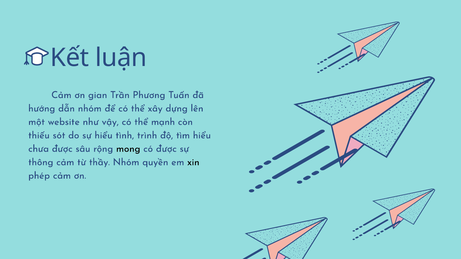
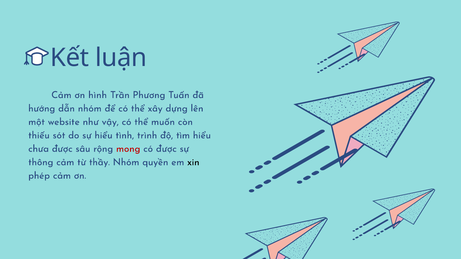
gian: gian -> hình
mạnh: mạnh -> muốn
mong colour: black -> red
